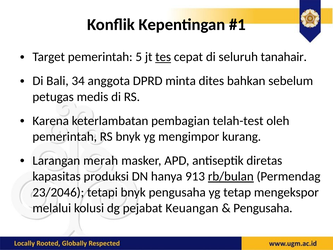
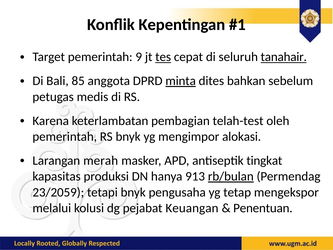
5: 5 -> 9
tanahair underline: none -> present
34: 34 -> 85
minta underline: none -> present
kurang: kurang -> alokasi
diretas: diretas -> tingkat
23/2046: 23/2046 -> 23/2059
Pengusaha at (263, 208): Pengusaha -> Penentuan
